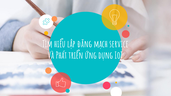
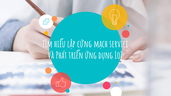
đăng: đăng -> cứng
